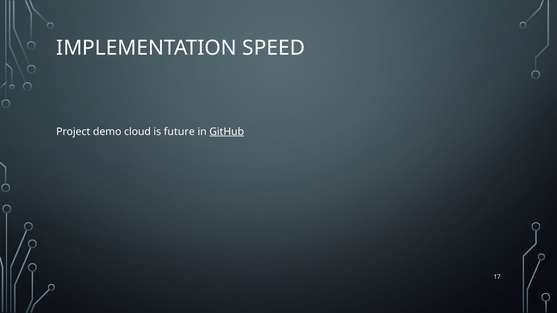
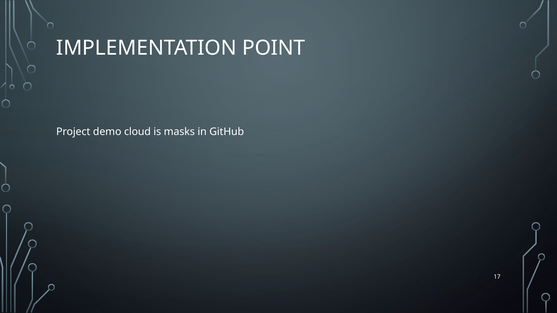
SPEED: SPEED -> POINT
future: future -> masks
GitHub underline: present -> none
